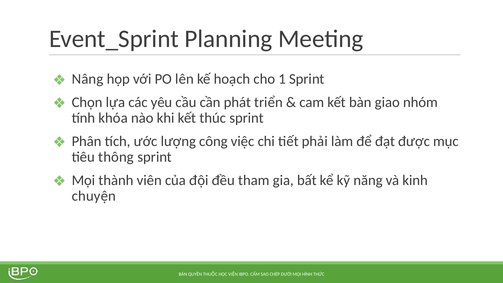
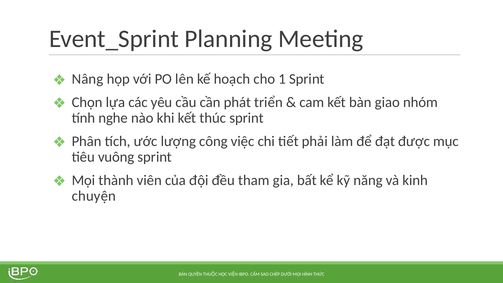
khóa: khóa -> nghe
thông: thông -> vuông
